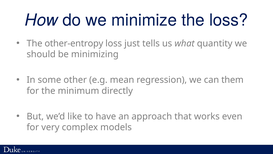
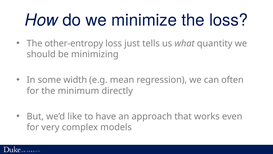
other: other -> width
them: them -> often
